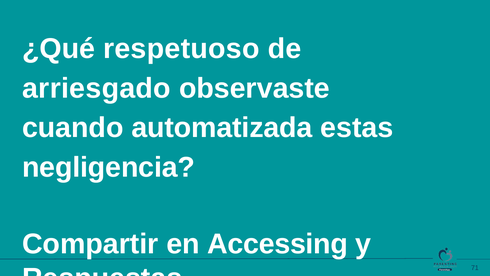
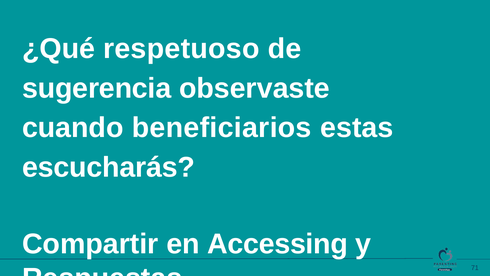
arriesgado: arriesgado -> sugerencia
automatizada: automatizada -> beneficiarios
negligencia: negligencia -> escucharás
